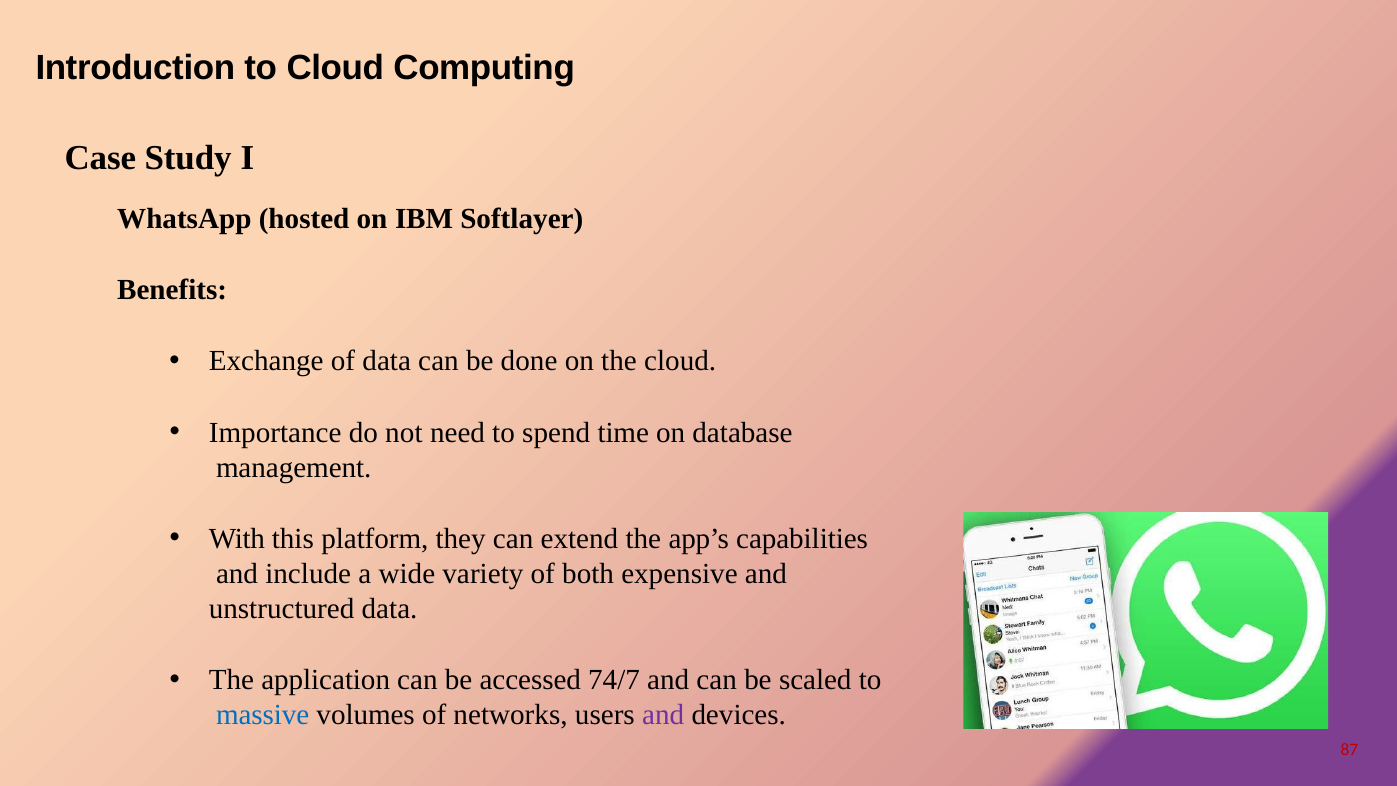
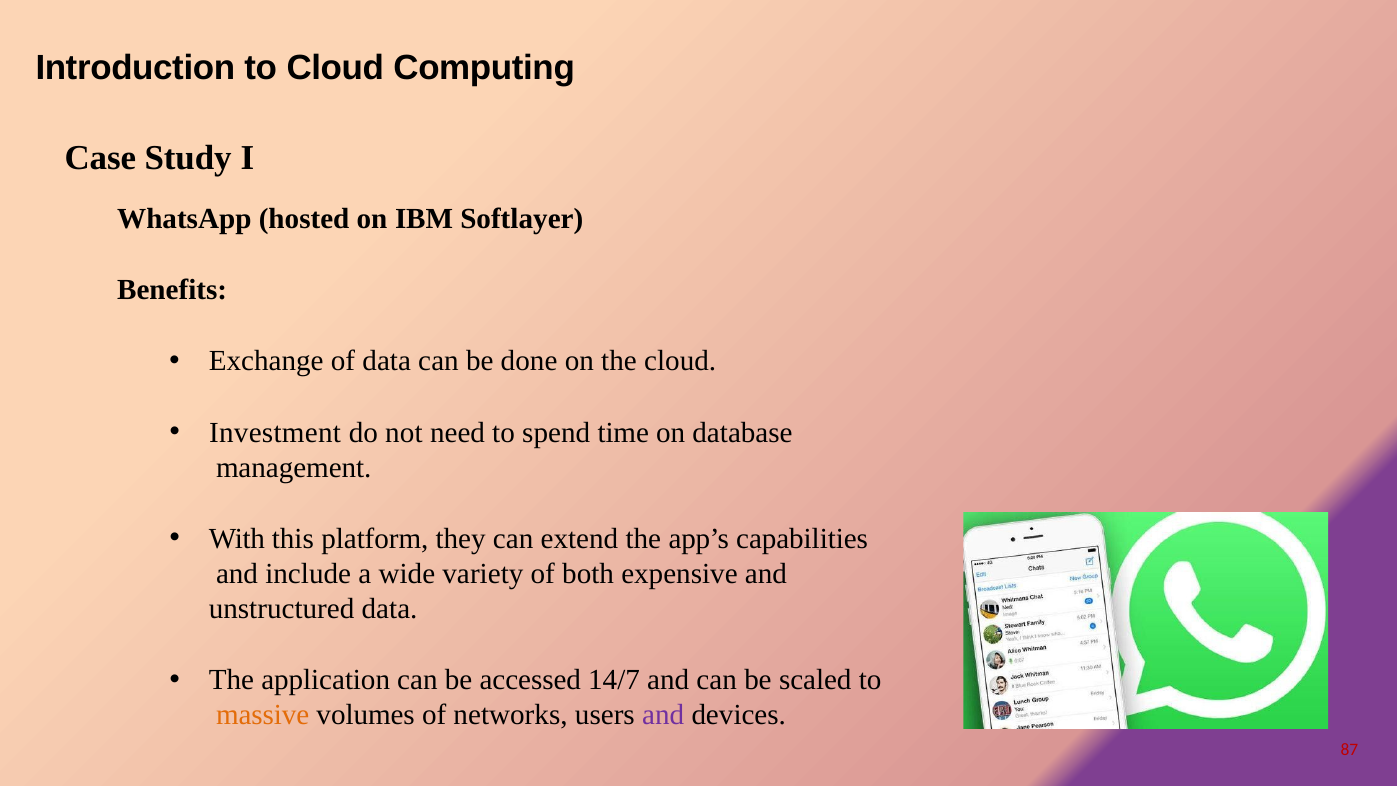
Importance: Importance -> Investment
74/7: 74/7 -> 14/7
massive colour: blue -> orange
